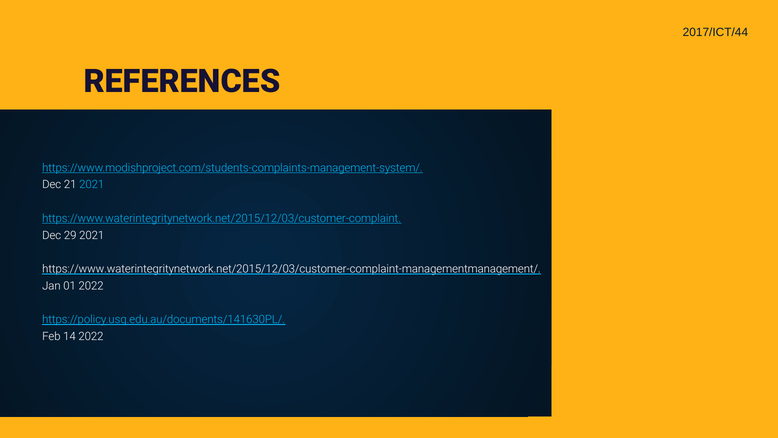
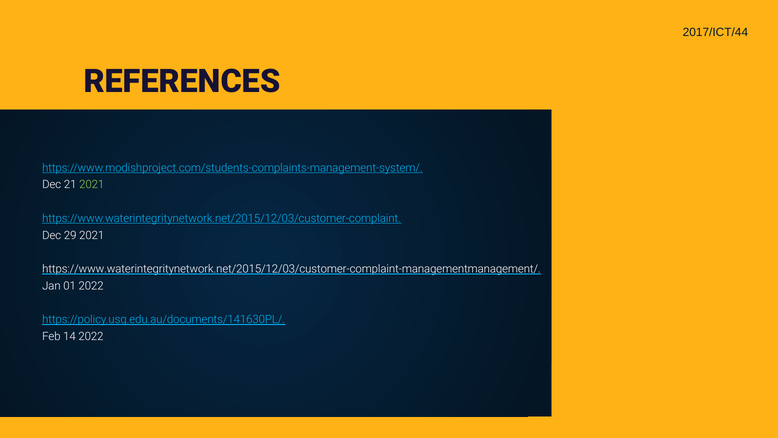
2021 at (92, 185) colour: light blue -> light green
